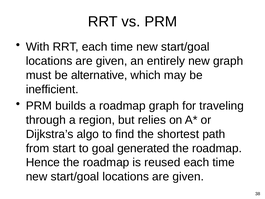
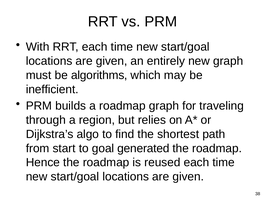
alternative: alternative -> algorithms
